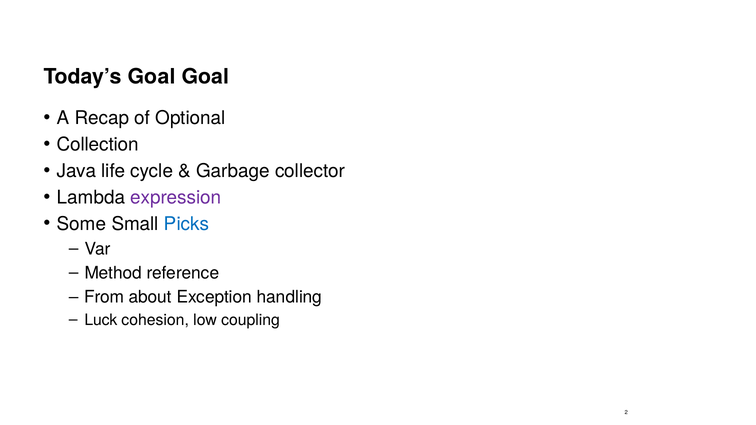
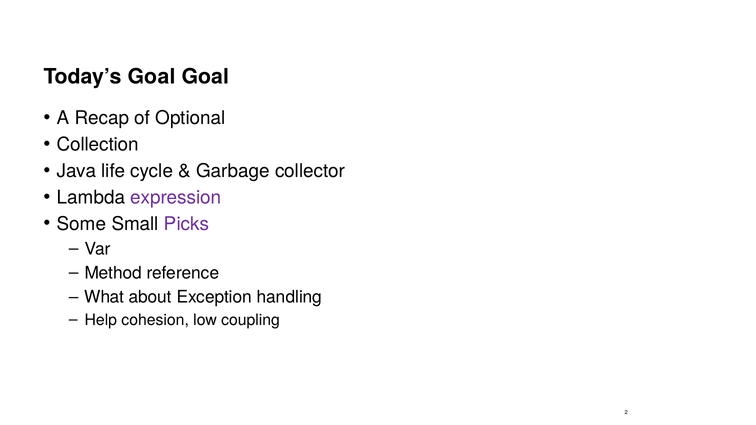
Picks colour: blue -> purple
From: From -> What
Luck: Luck -> Help
